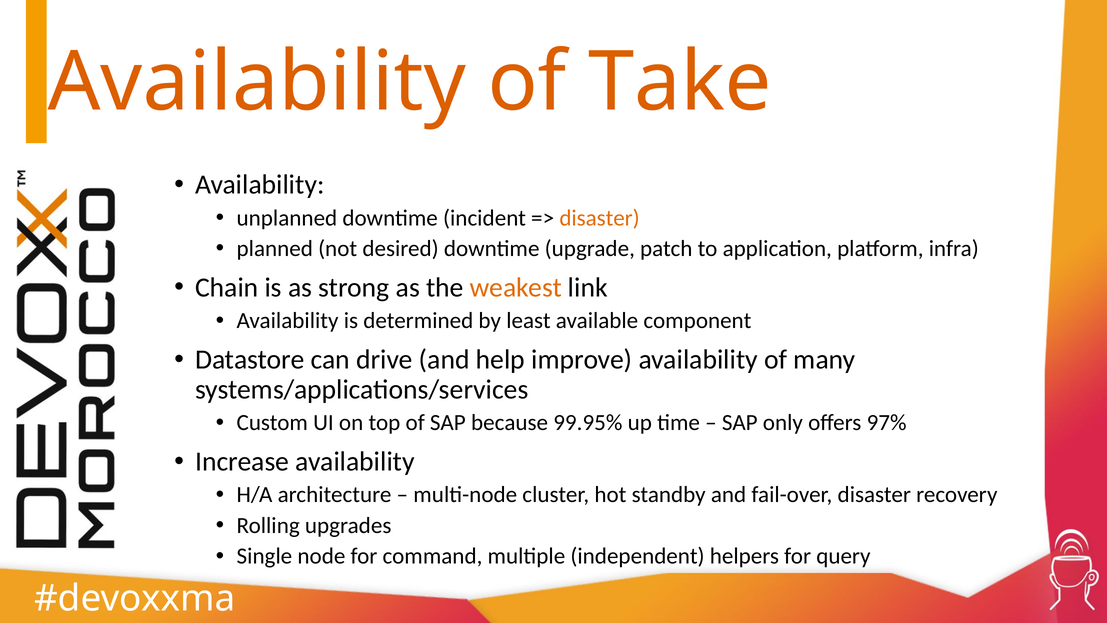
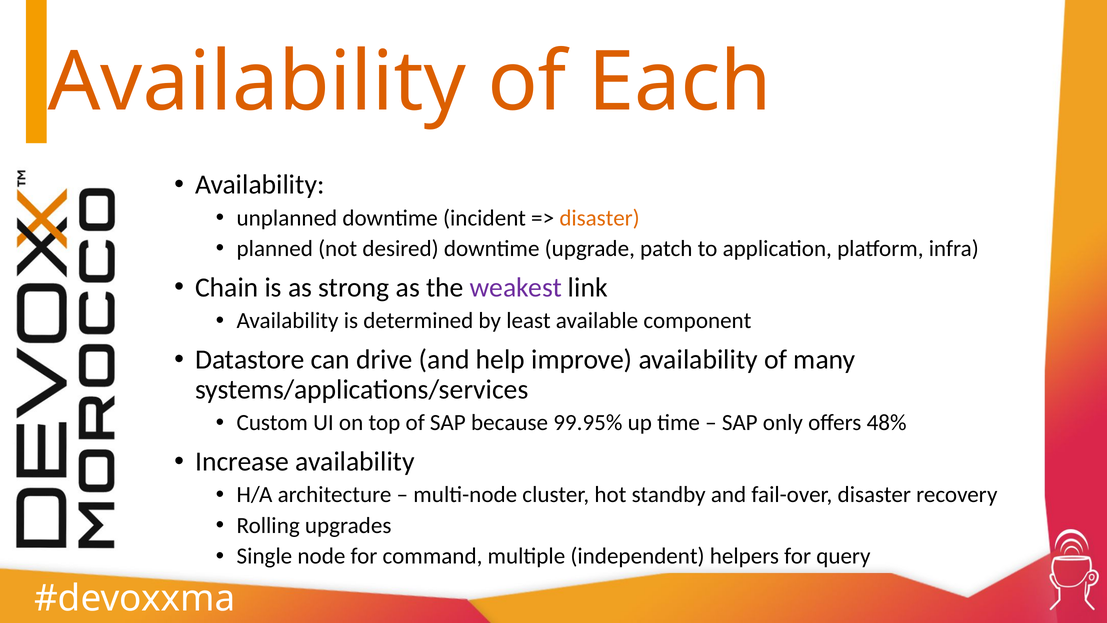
Take: Take -> Each
weakest colour: orange -> purple
97%: 97% -> 48%
